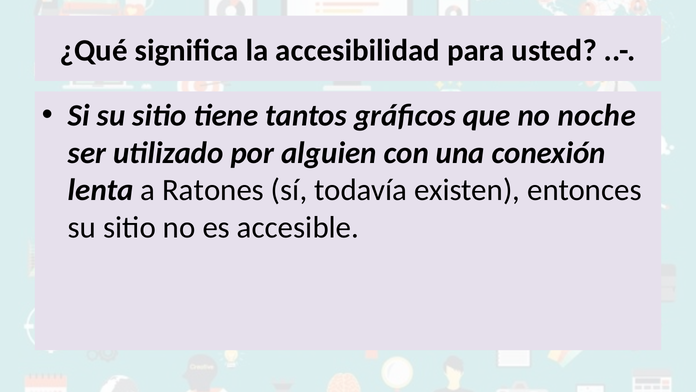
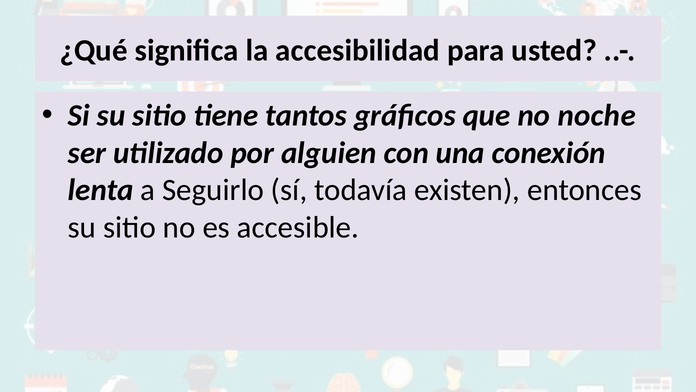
Ratones: Ratones -> Seguirlo
